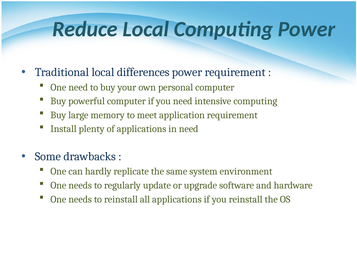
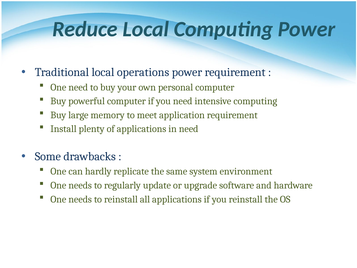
differences: differences -> operations
